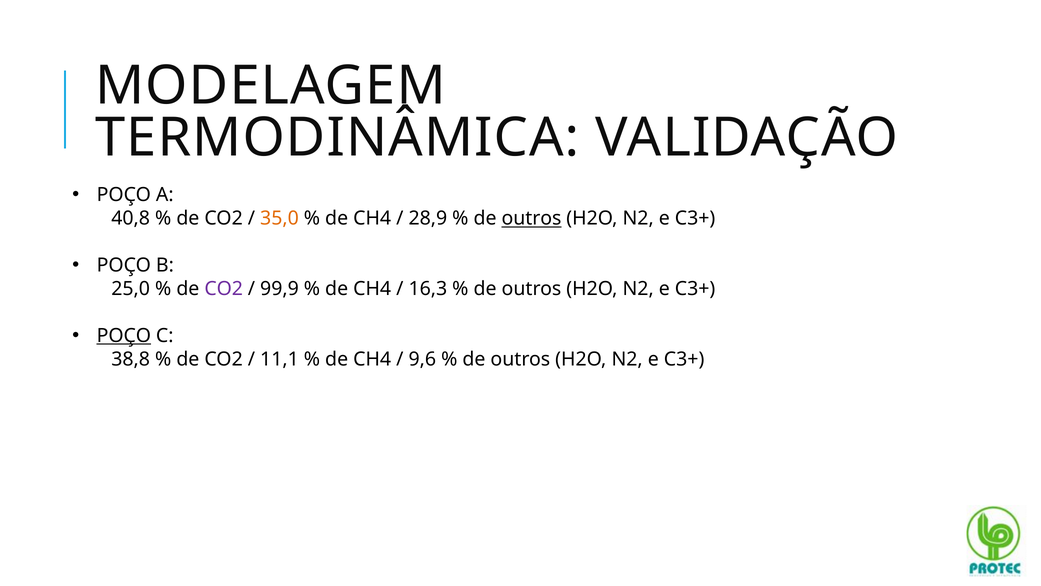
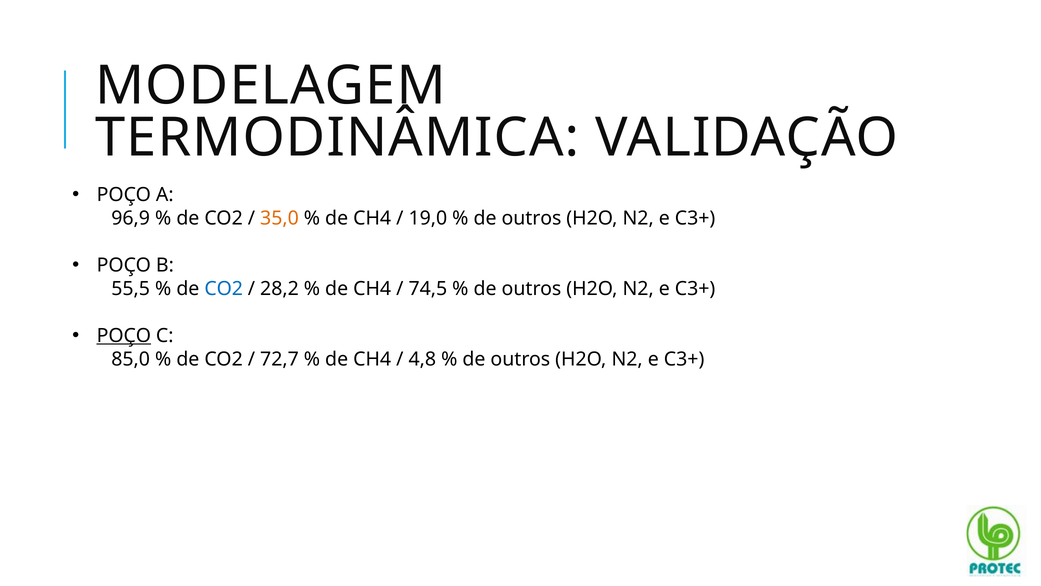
40,8: 40,8 -> 96,9
28,9: 28,9 -> 19,0
outros at (531, 218) underline: present -> none
25,0: 25,0 -> 55,5
CO2 at (224, 289) colour: purple -> blue
99,9: 99,9 -> 28,2
16,3: 16,3 -> 74,5
38,8: 38,8 -> 85,0
11,1: 11,1 -> 72,7
9,6: 9,6 -> 4,8
